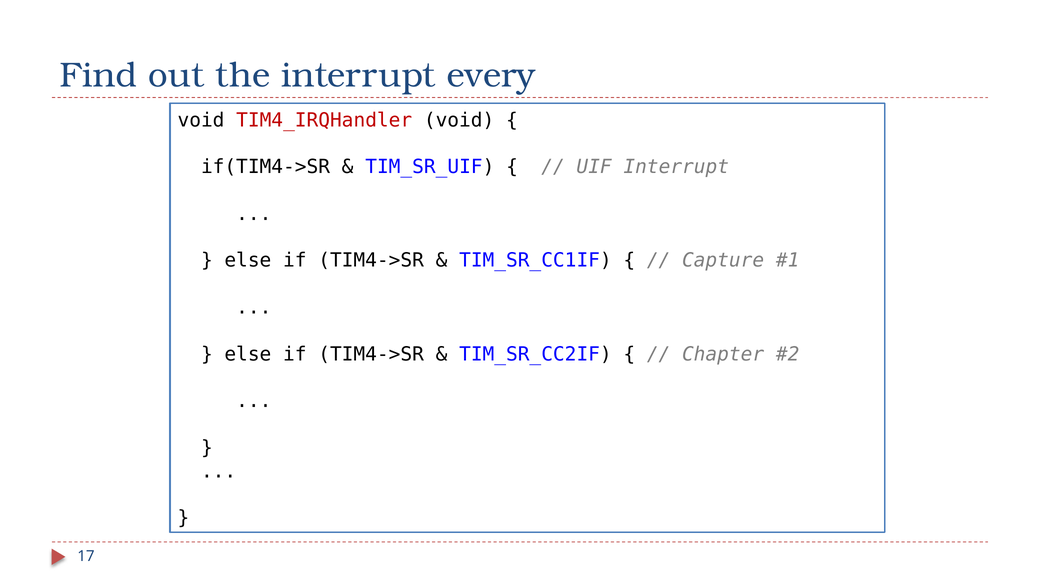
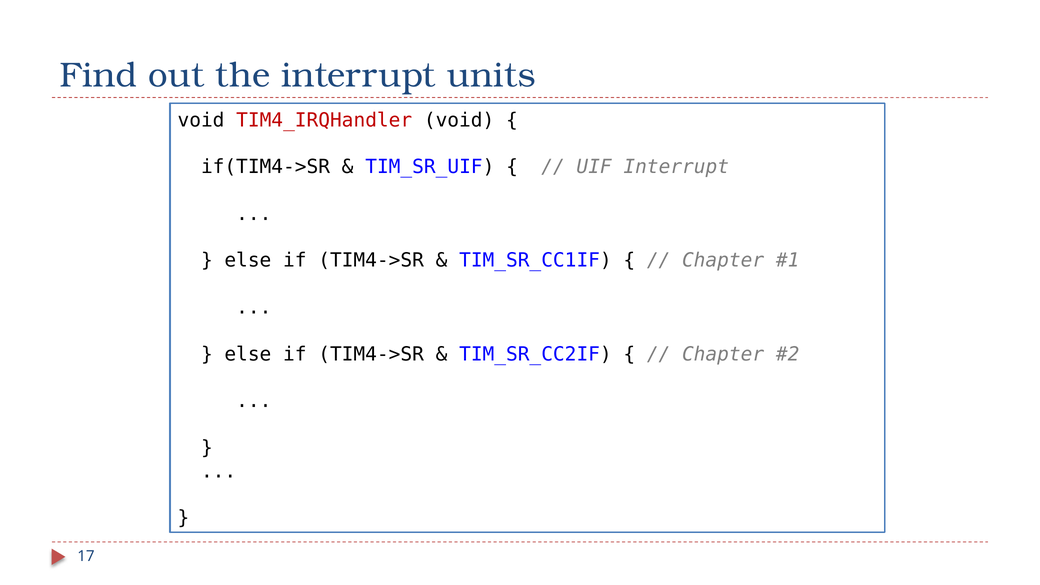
every: every -> units
Capture at (723, 261): Capture -> Chapter
